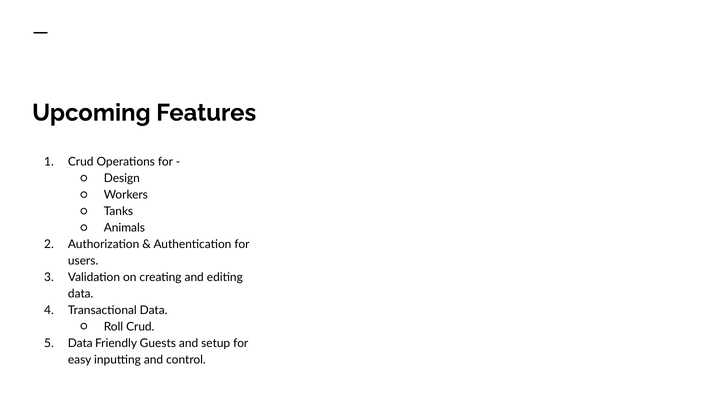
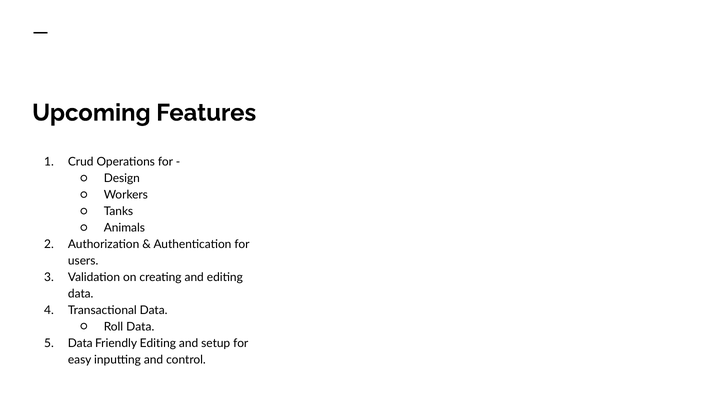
Roll Crud: Crud -> Data
Friendly Guests: Guests -> Editing
